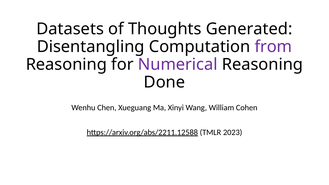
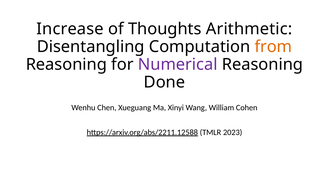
Datasets: Datasets -> Increase
Generated: Generated -> Arithmetic
from colour: purple -> orange
